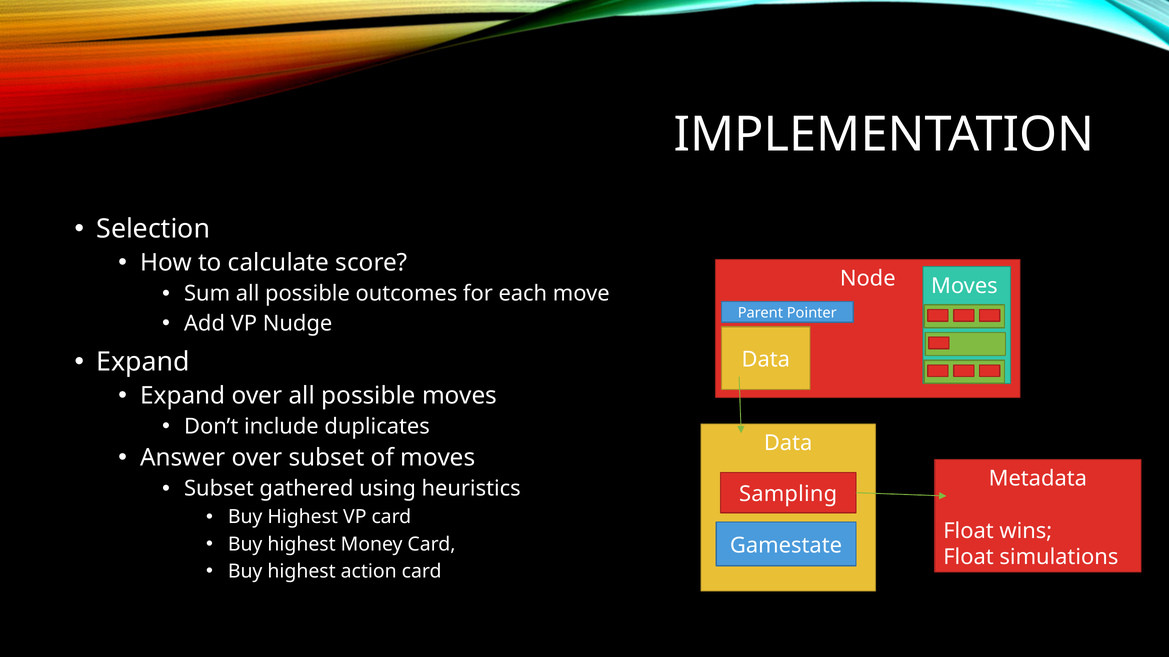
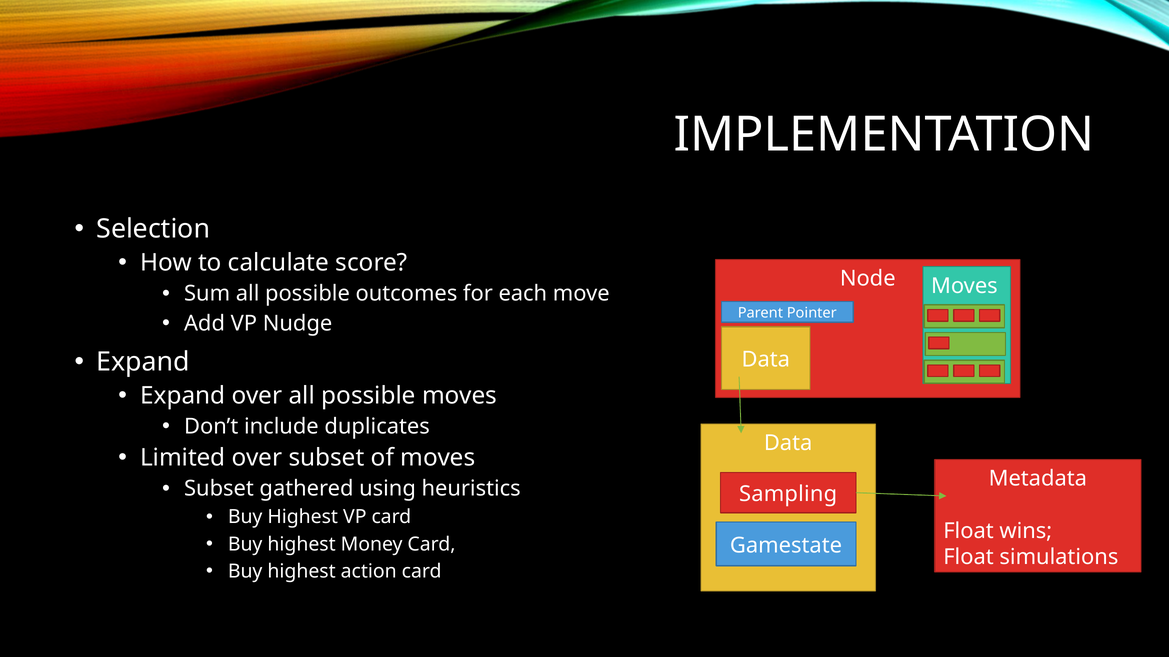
Answer: Answer -> Limited
